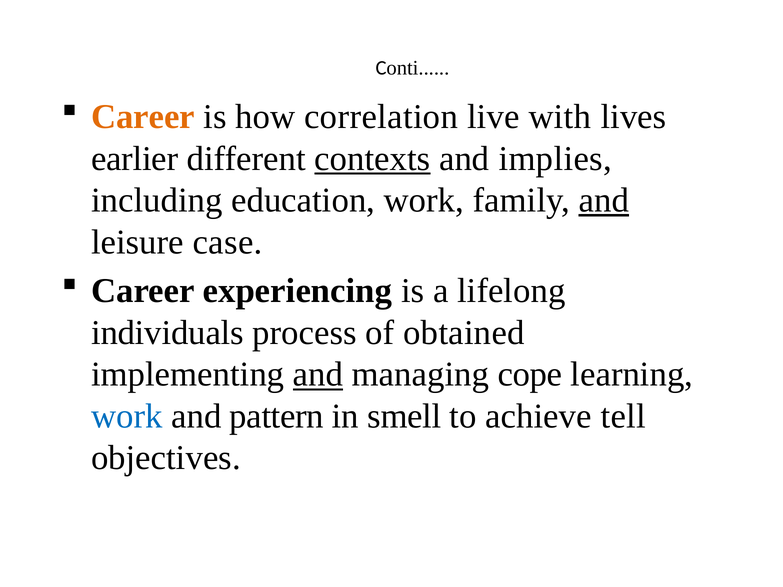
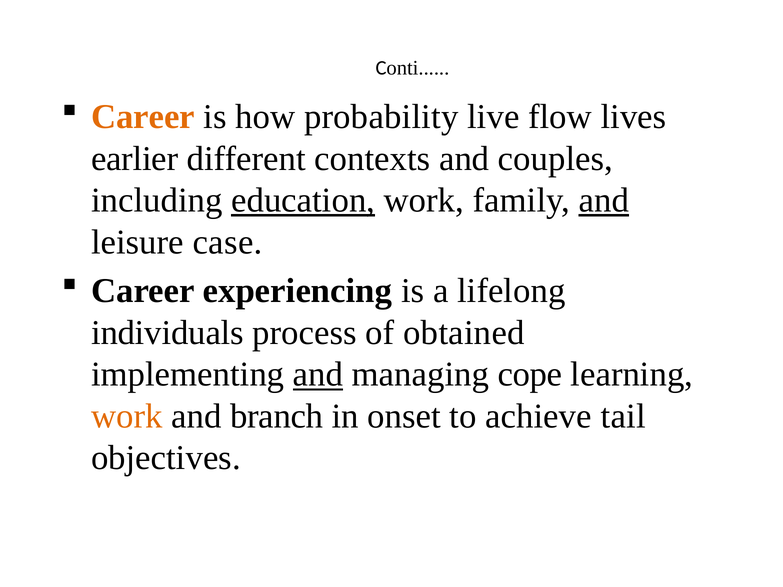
correlation: correlation -> probability
with: with -> flow
contexts underline: present -> none
implies: implies -> couples
education underline: none -> present
work at (127, 416) colour: blue -> orange
pattern: pattern -> branch
smell: smell -> onset
tell: tell -> tail
